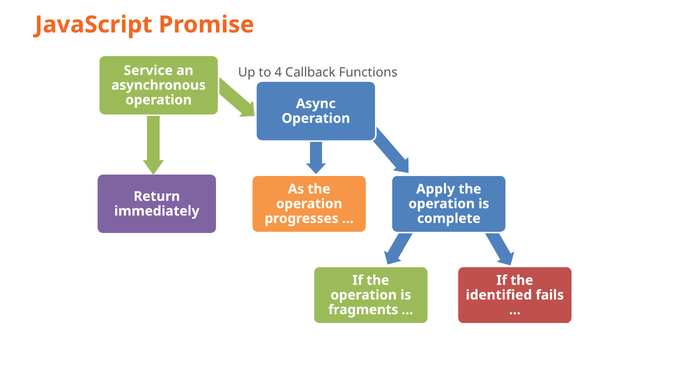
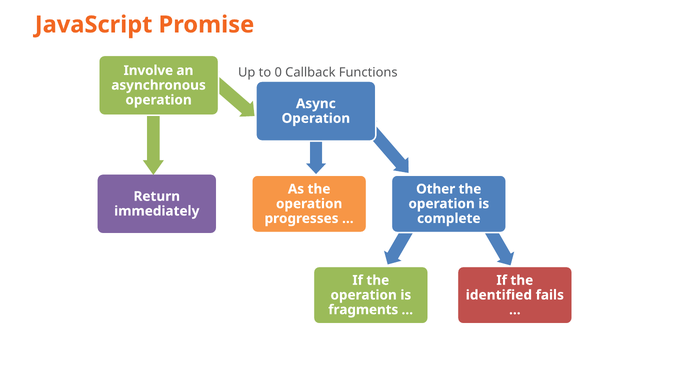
Service: Service -> Involve
4: 4 -> 0
Apply: Apply -> Other
